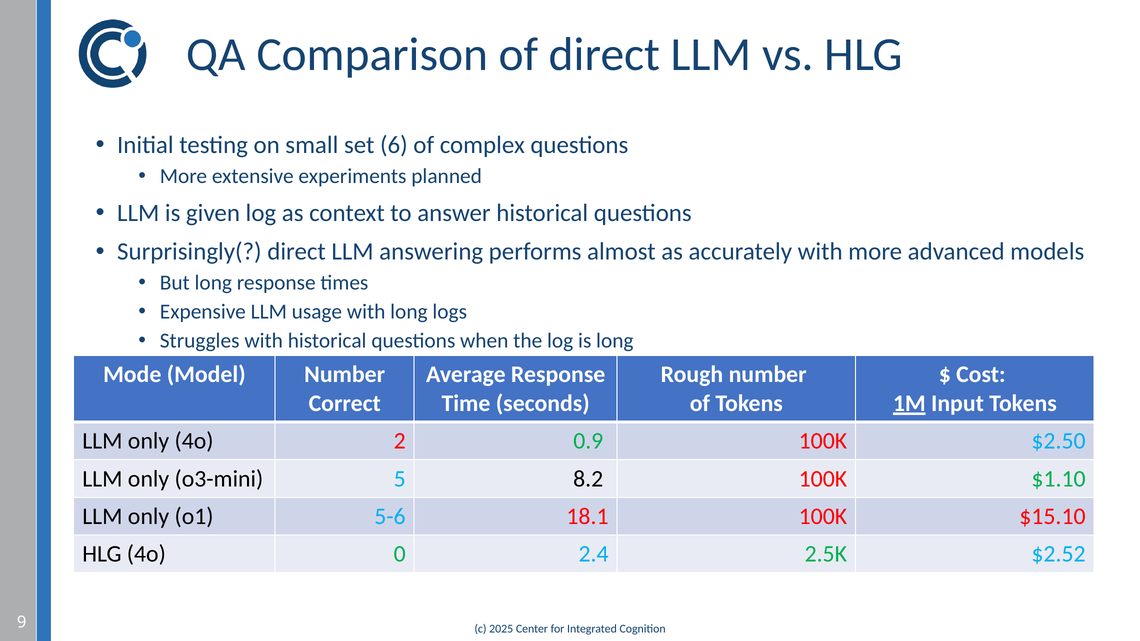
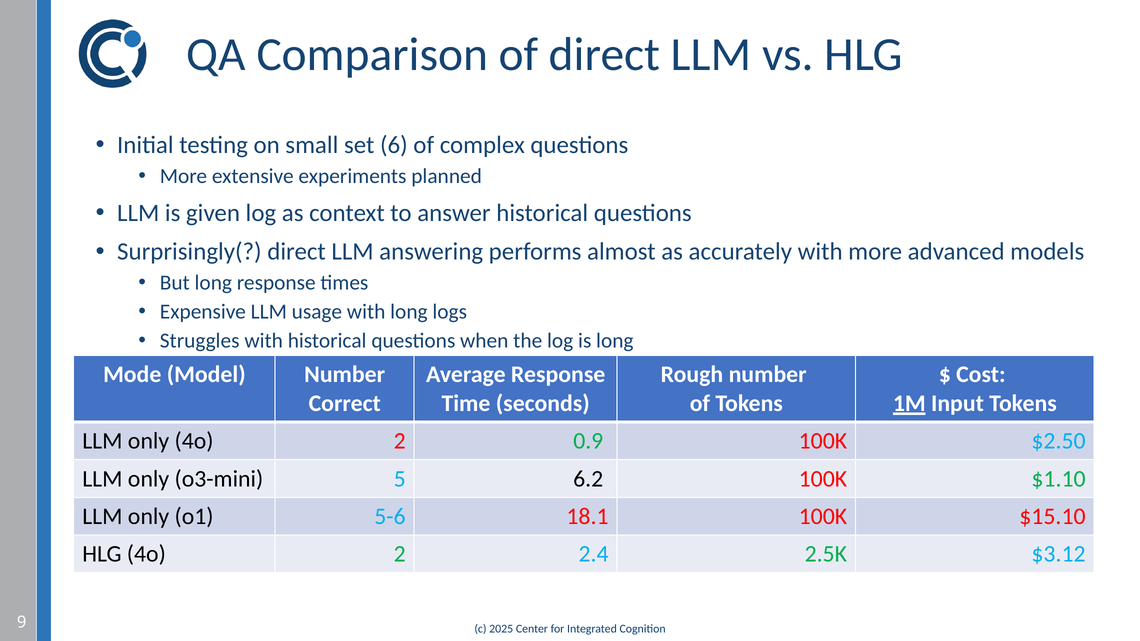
8.2: 8.2 -> 6.2
HLG 4o 0: 0 -> 2
$2.52: $2.52 -> $3.12
